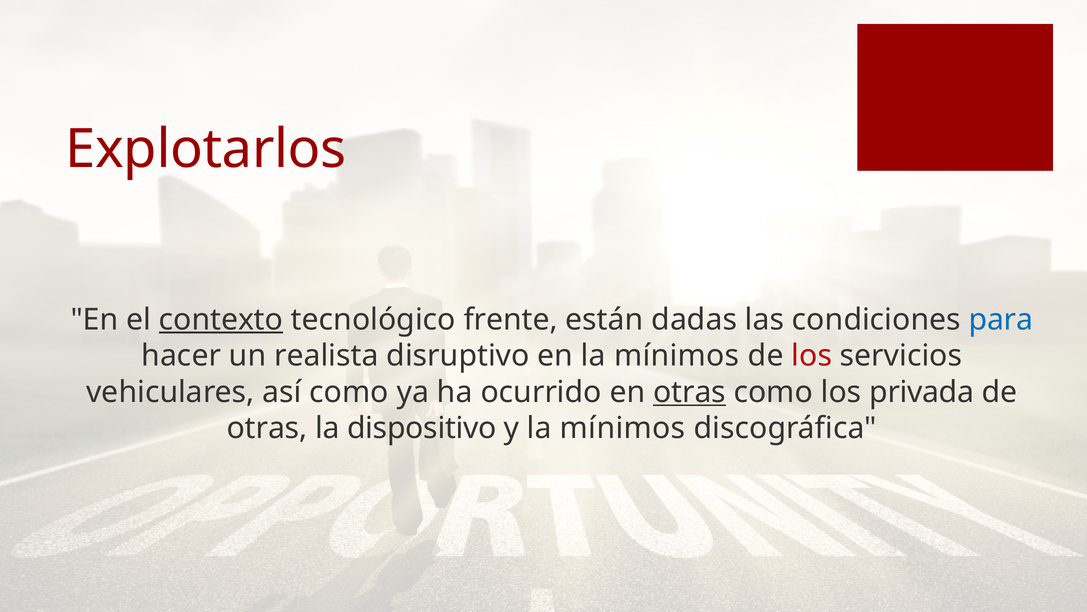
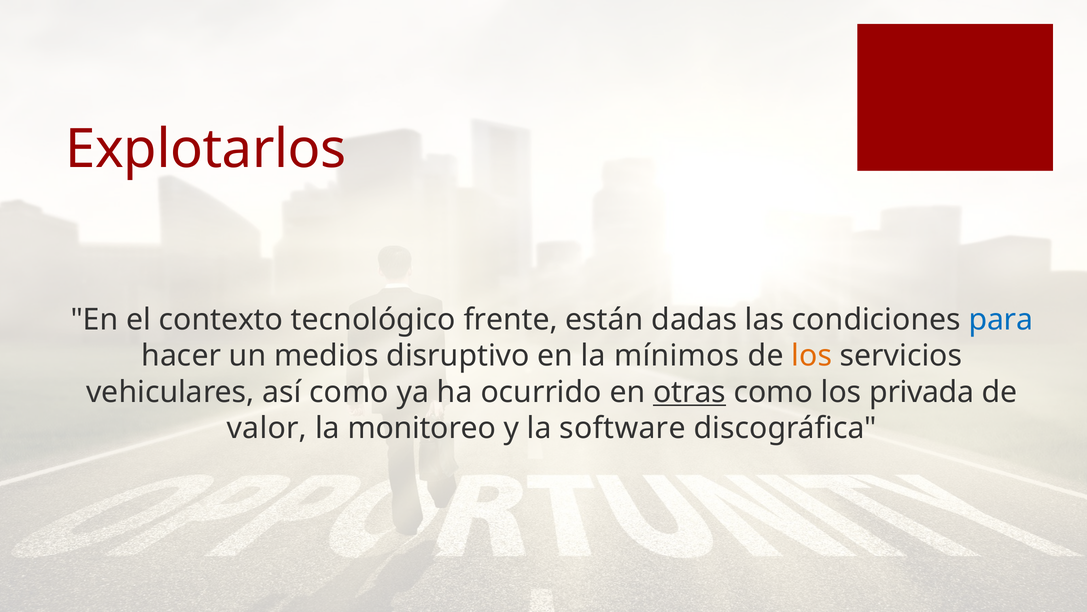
contexto underline: present -> none
realista: realista -> medios
los at (812, 356) colour: red -> orange
otras at (267, 428): otras -> valor
dispositivo: dispositivo -> monitoreo
y la mínimos: mínimos -> software
